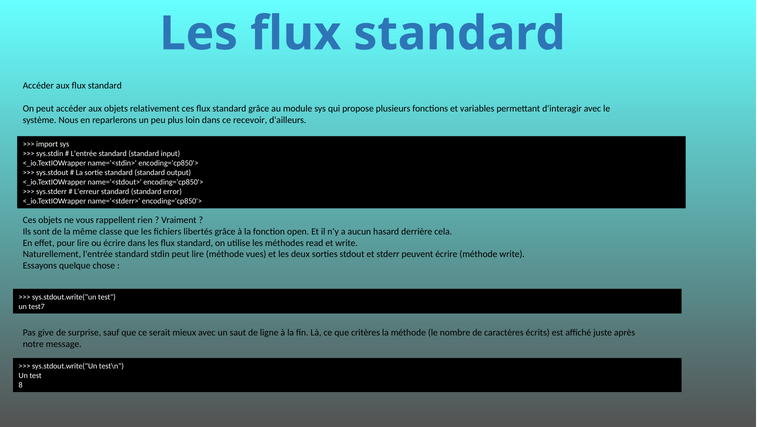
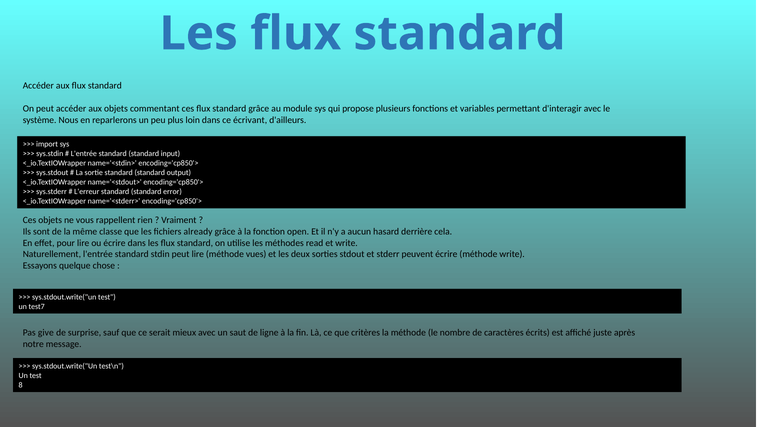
relativement: relativement -> commentant
recevoir: recevoir -> écrivant
libertés: libertés -> already
